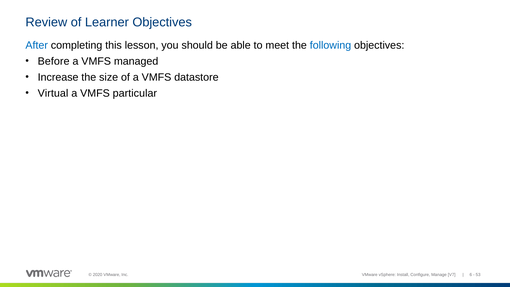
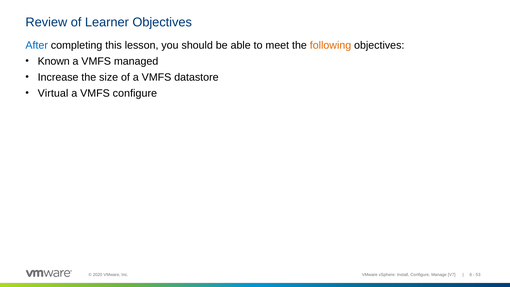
following colour: blue -> orange
Before: Before -> Known
VMFS particular: particular -> configure
